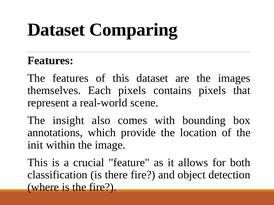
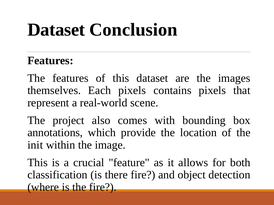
Comparing: Comparing -> Conclusion
insight: insight -> project
